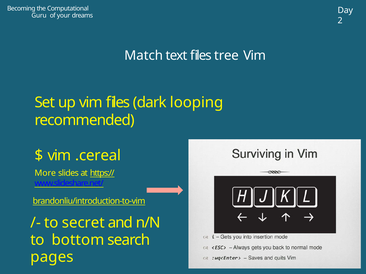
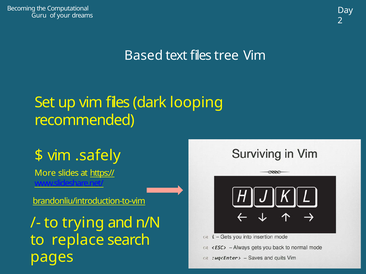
Match: Match -> Based
.cereal: .cereal -> .safely
secret: secret -> trying
bottom: bottom -> replace
